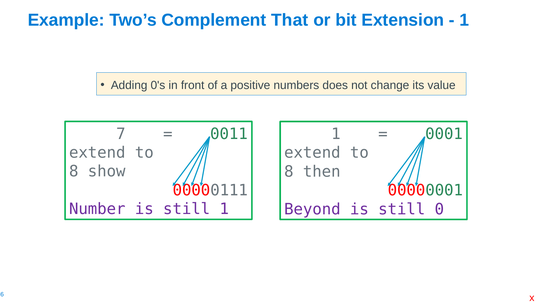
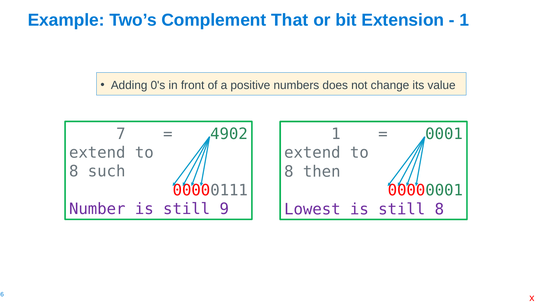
0011: 0011 -> 4902
show: show -> such
still 1: 1 -> 9
Beyond: Beyond -> Lowest
still 0: 0 -> 8
